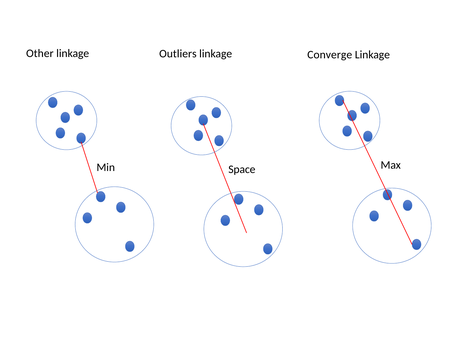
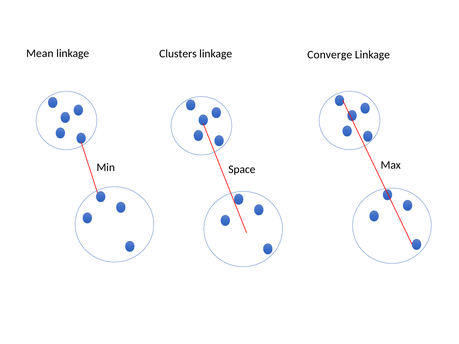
Other: Other -> Mean
Outliers: Outliers -> Clusters
